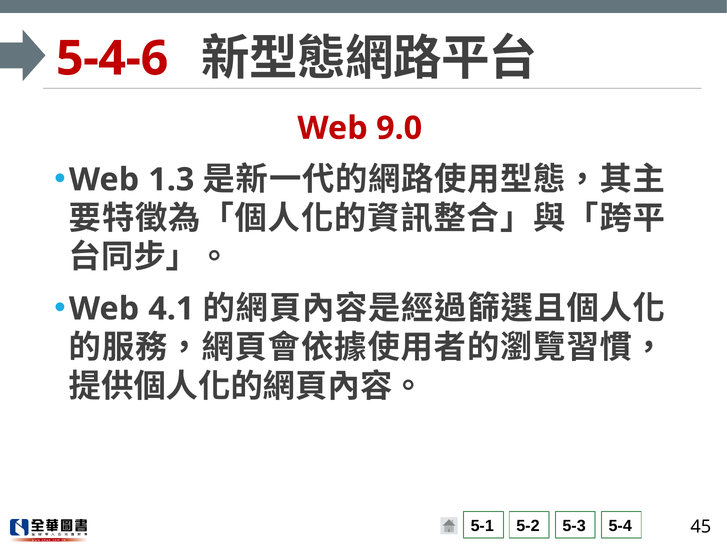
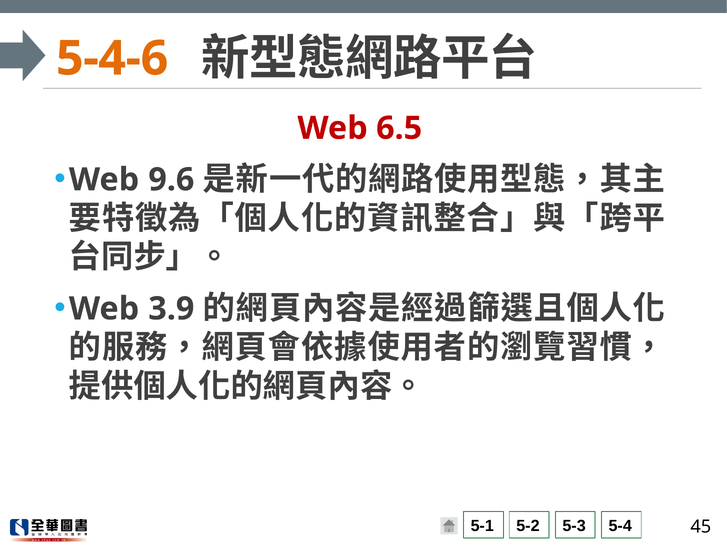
5-4-6 colour: red -> orange
9.0: 9.0 -> 6.5
1.3: 1.3 -> 9.6
4.1: 4.1 -> 3.9
